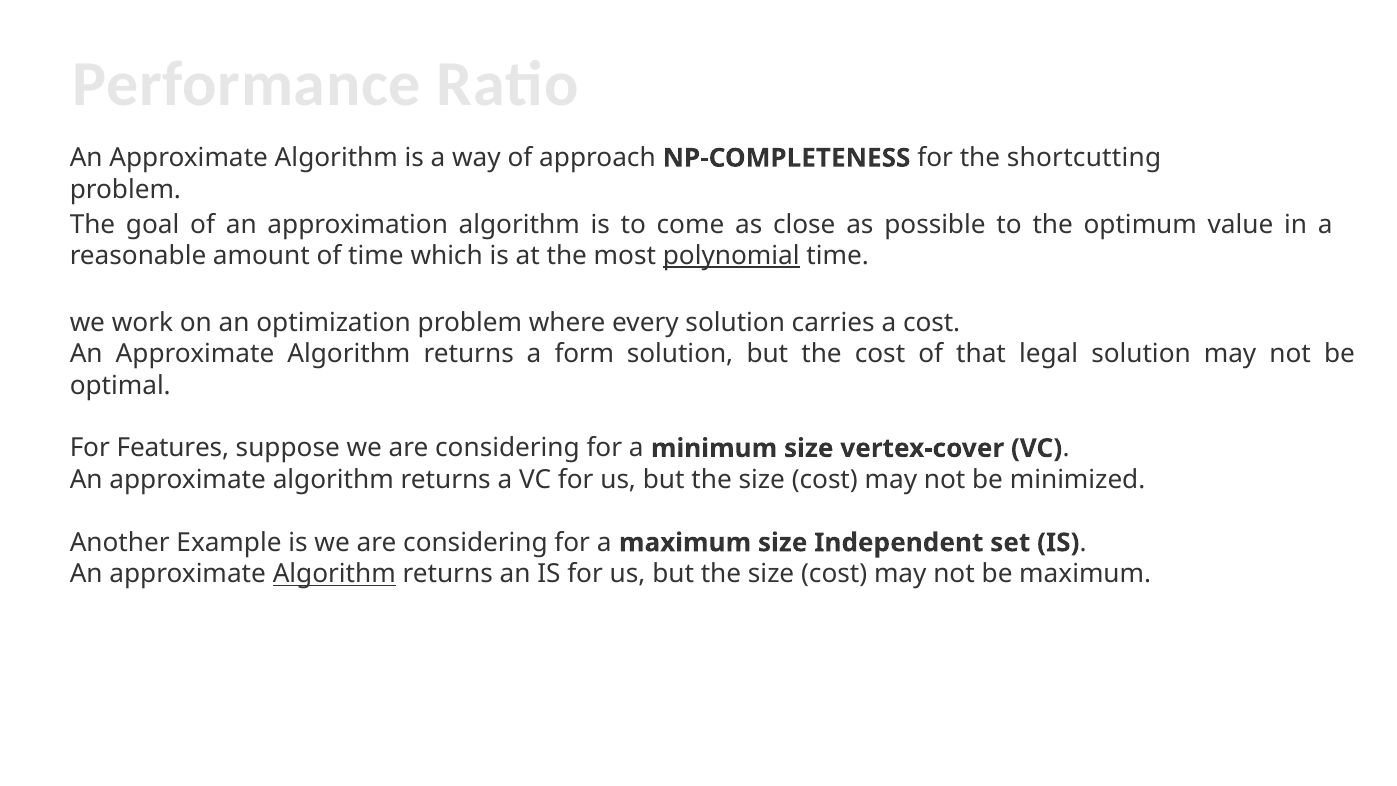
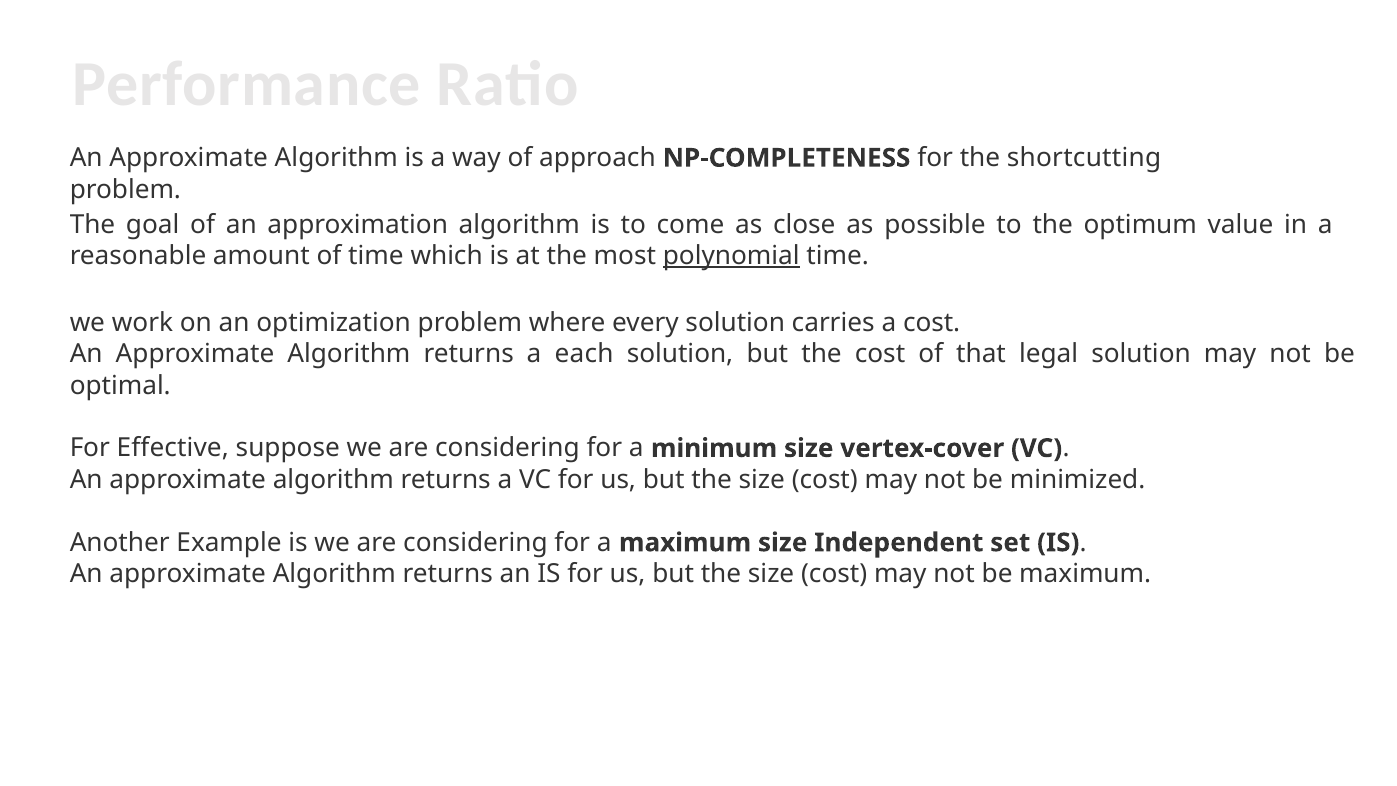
form: form -> each
Features: Features -> Effective
Algorithm at (334, 574) underline: present -> none
